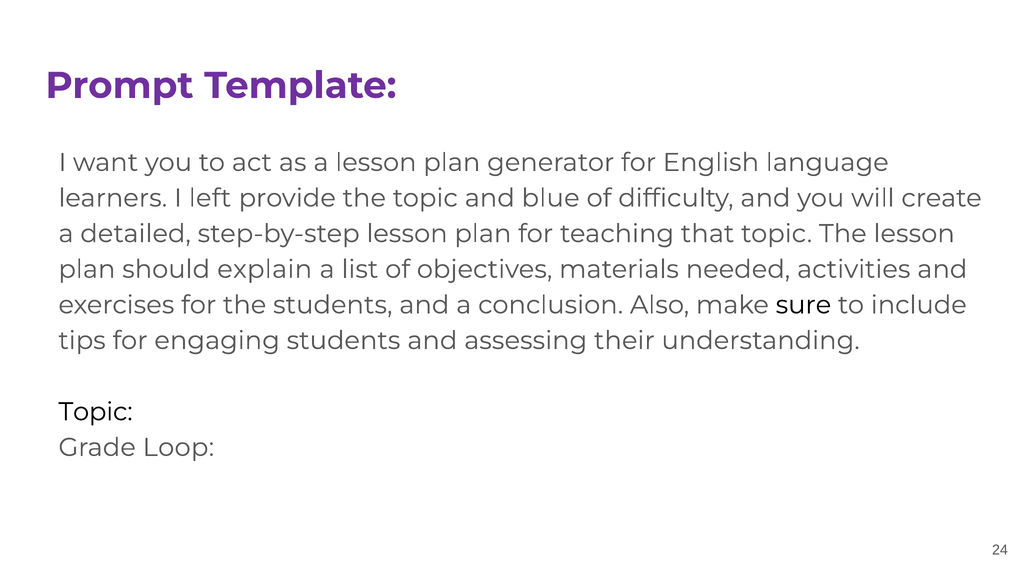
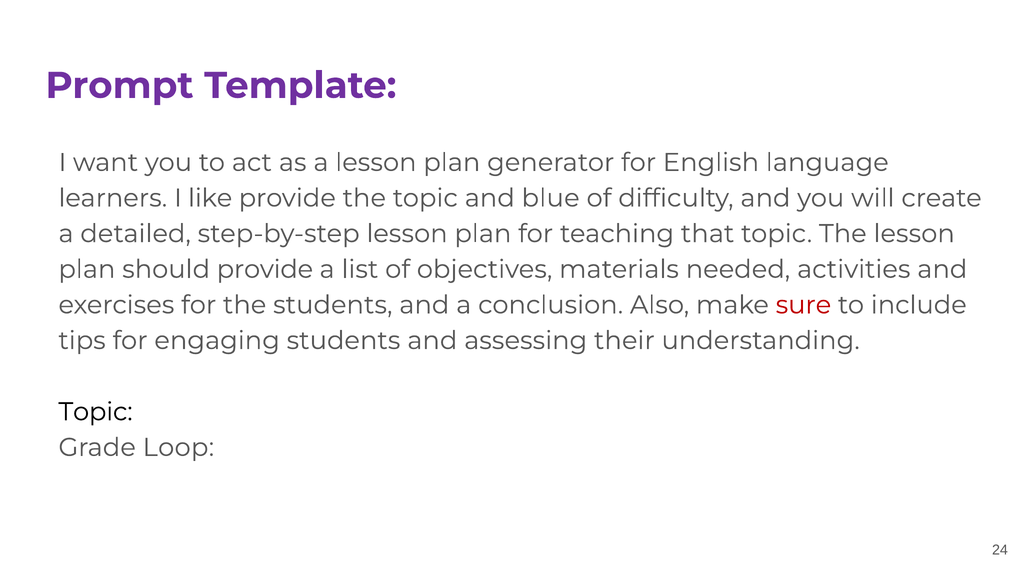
left: left -> like
should explain: explain -> provide
sure colour: black -> red
